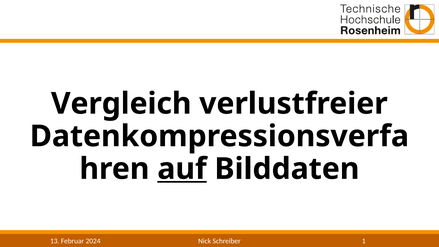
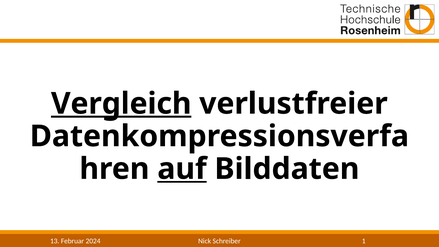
Vergleich underline: none -> present
